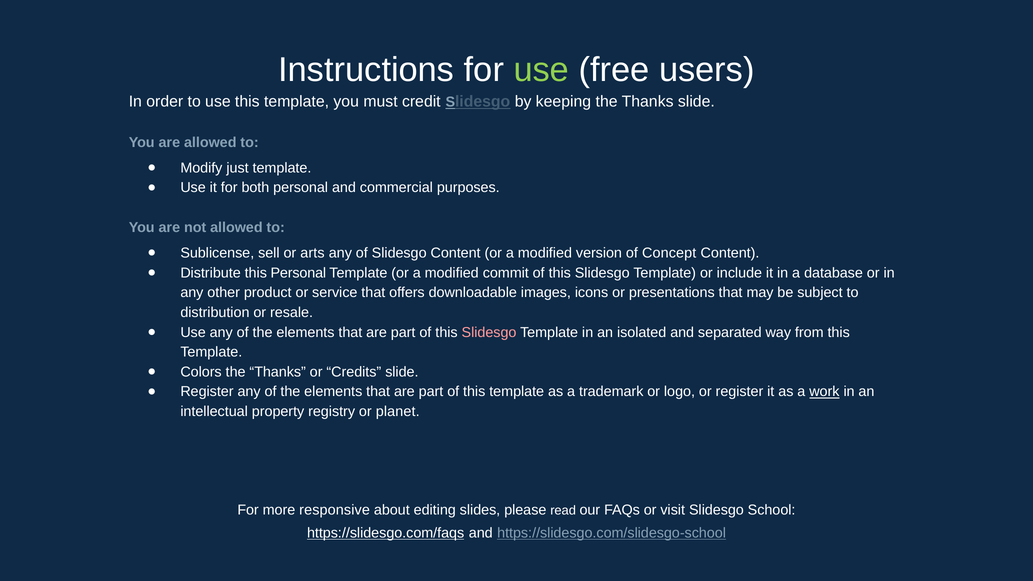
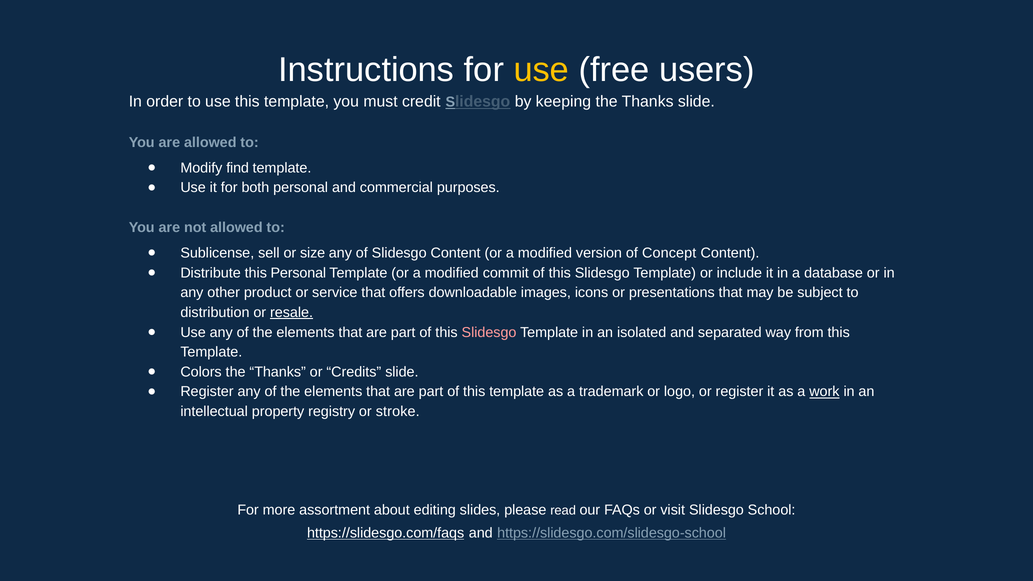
use at (541, 70) colour: light green -> yellow
just: just -> find
arts: arts -> size
resale underline: none -> present
planet: planet -> stroke
responsive: responsive -> assortment
